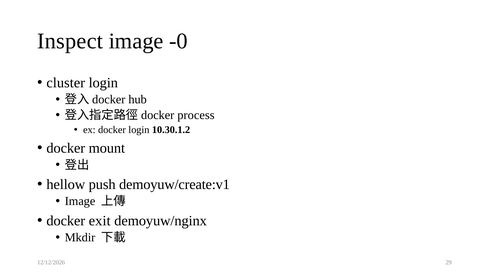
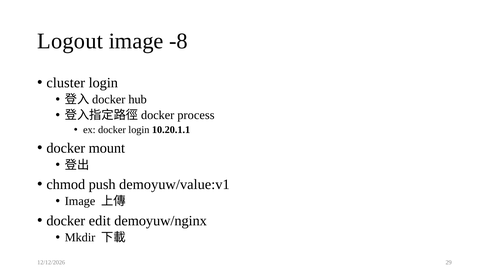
Inspect: Inspect -> Logout
-0: -0 -> -8
10.30.1.2: 10.30.1.2 -> 10.20.1.1
hellow: hellow -> chmod
demoyuw/create:v1: demoyuw/create:v1 -> demoyuw/value:v1
exit: exit -> edit
